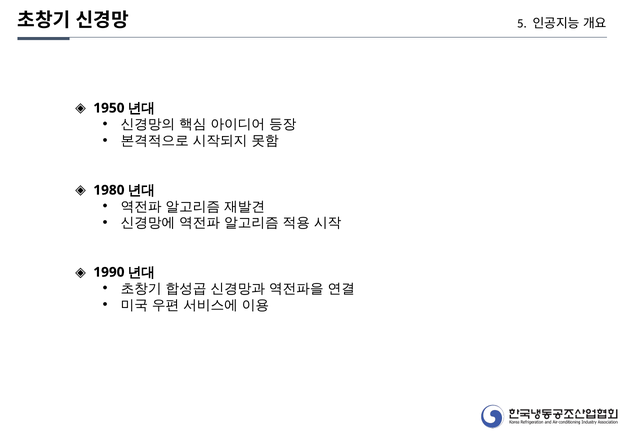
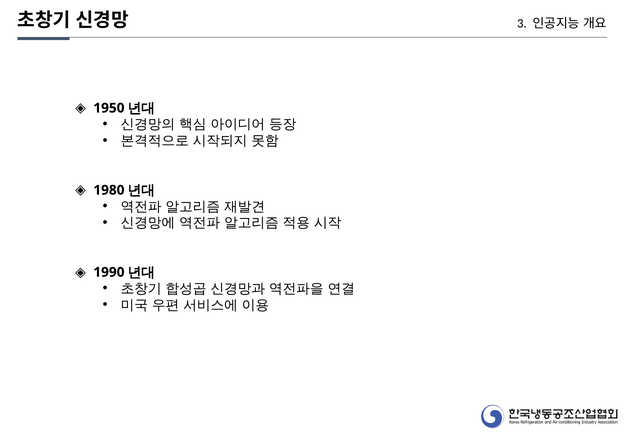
5: 5 -> 3
